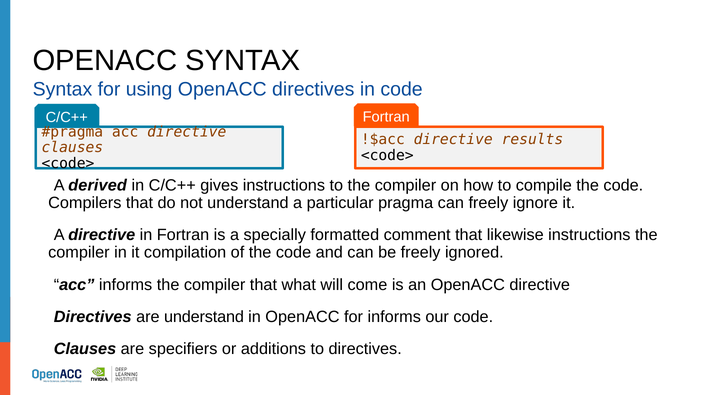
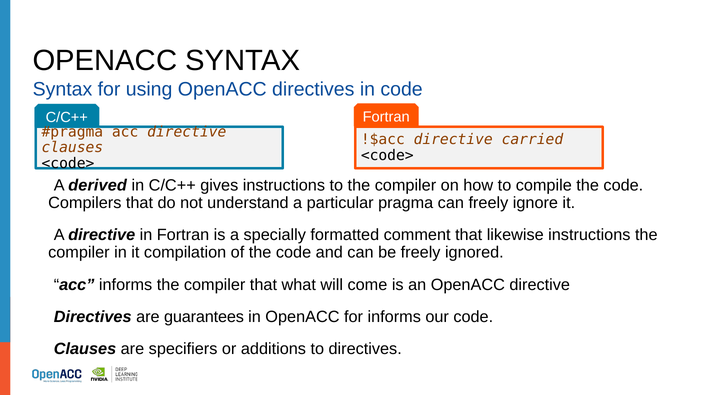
results: results -> carried
are understand: understand -> guarantees
